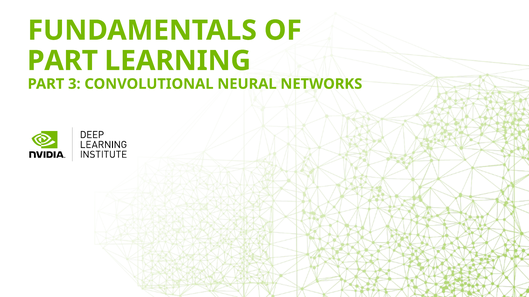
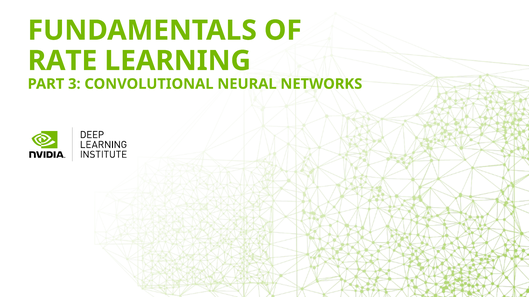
PART at (63, 61): PART -> RATE
